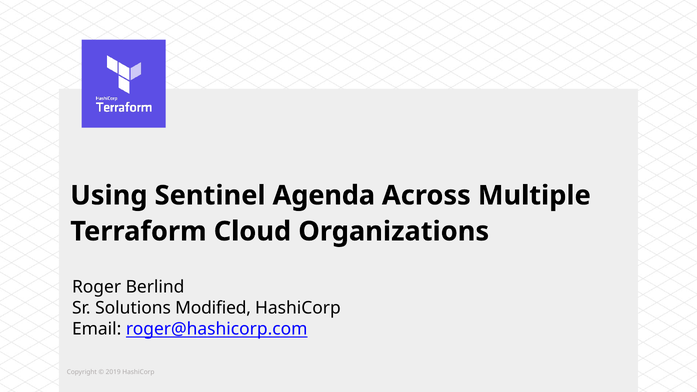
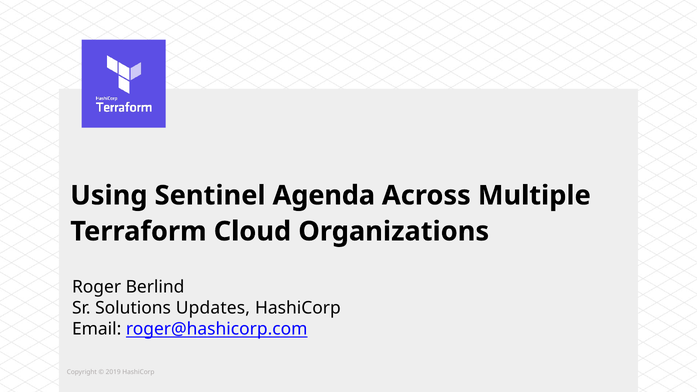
Modified: Modified -> Updates
